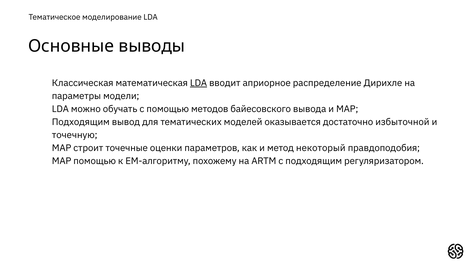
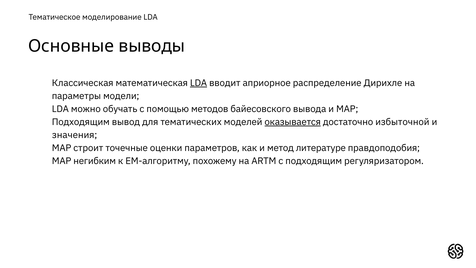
оказывается underline: none -> present
точечную: точечную -> значения
некоторый: некоторый -> литературе
MAP помощью: помощью -> негибким
